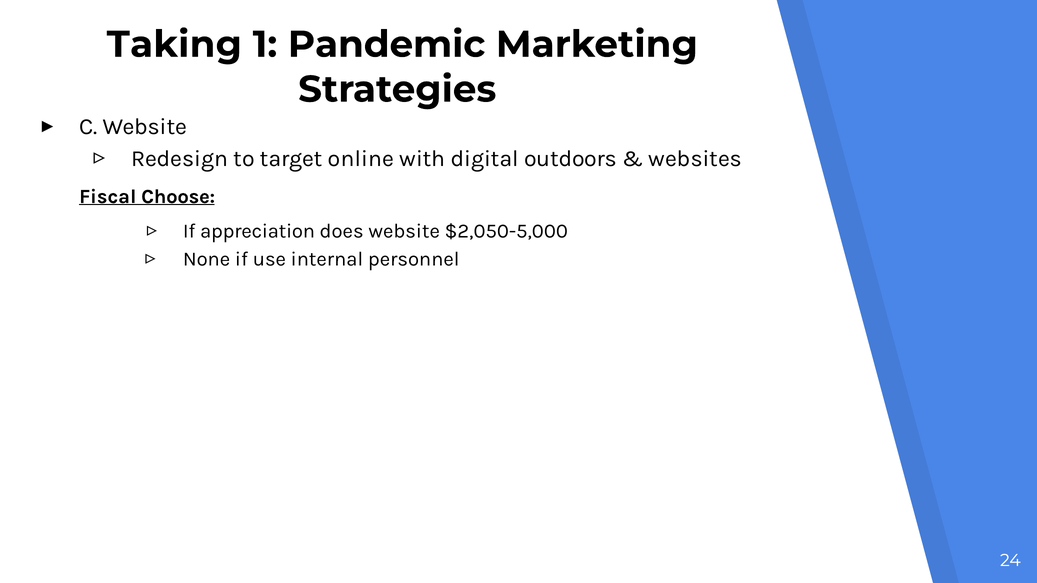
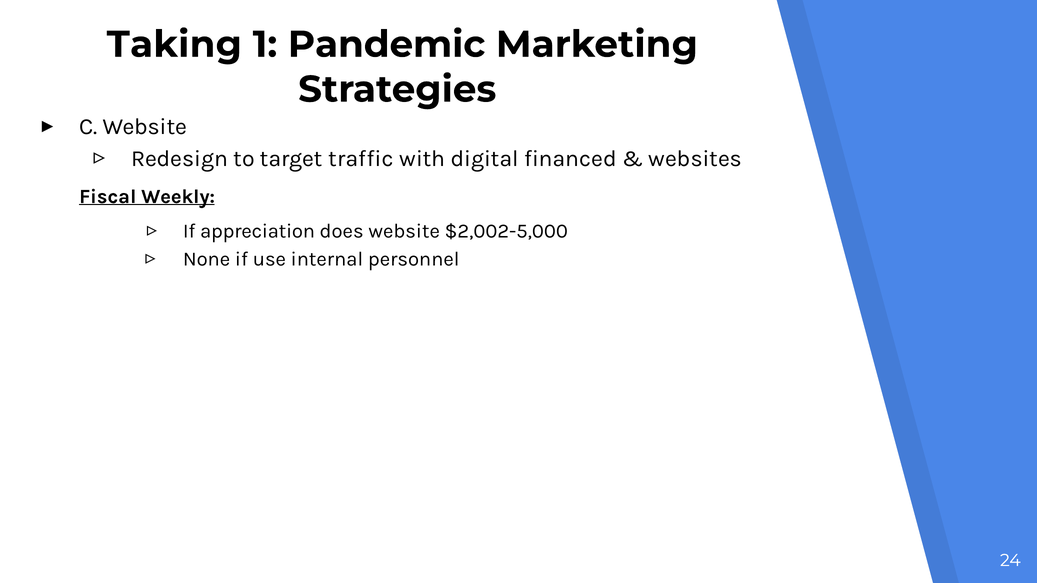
online: online -> traffic
outdoors: outdoors -> financed
Choose: Choose -> Weekly
$2,050-5,000: $2,050-5,000 -> $2,002-5,000
